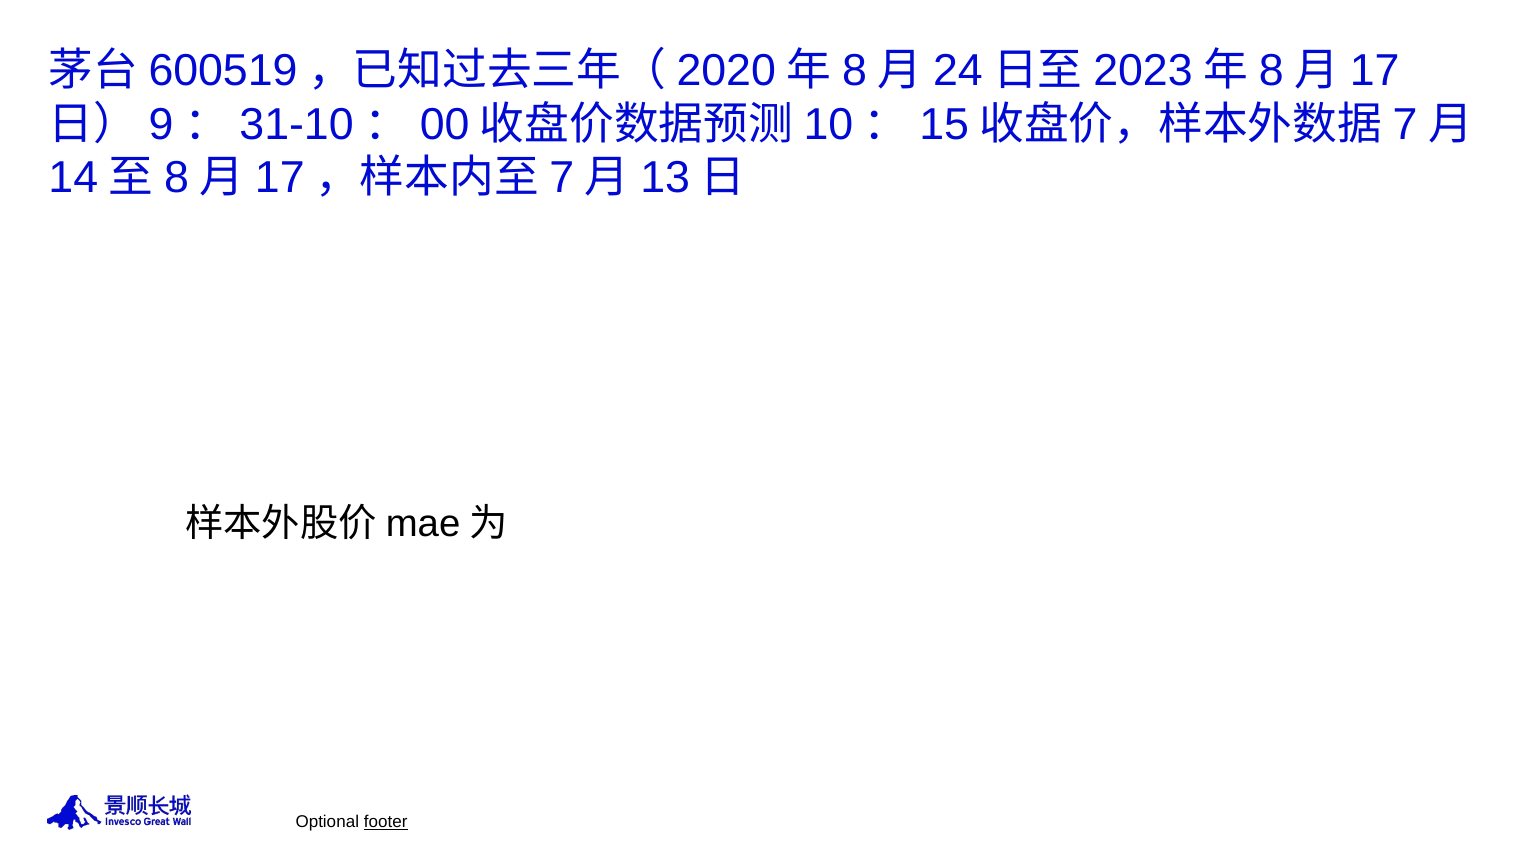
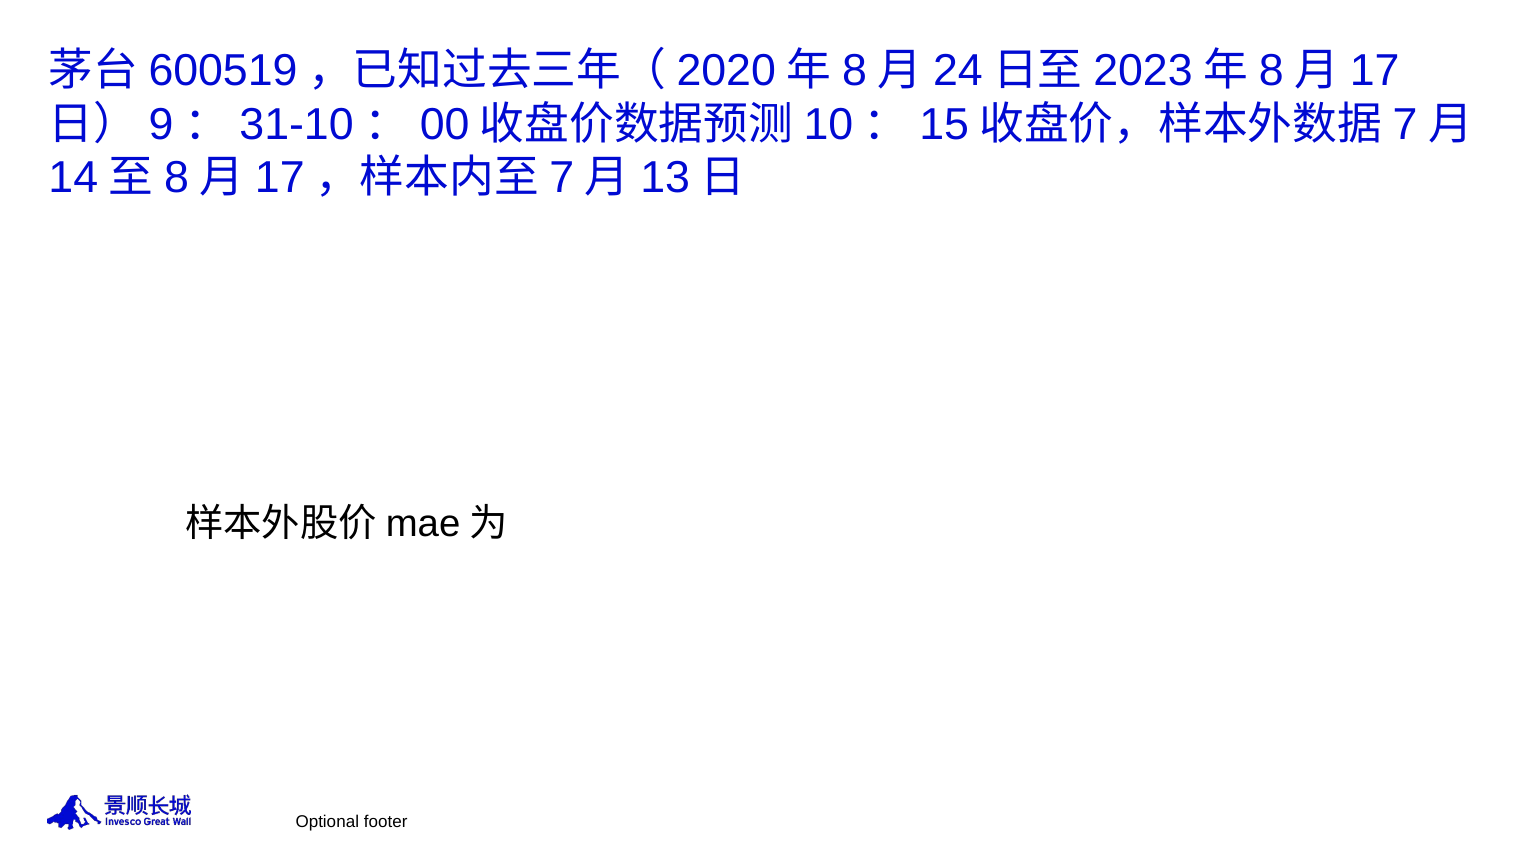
footer underline: present -> none
